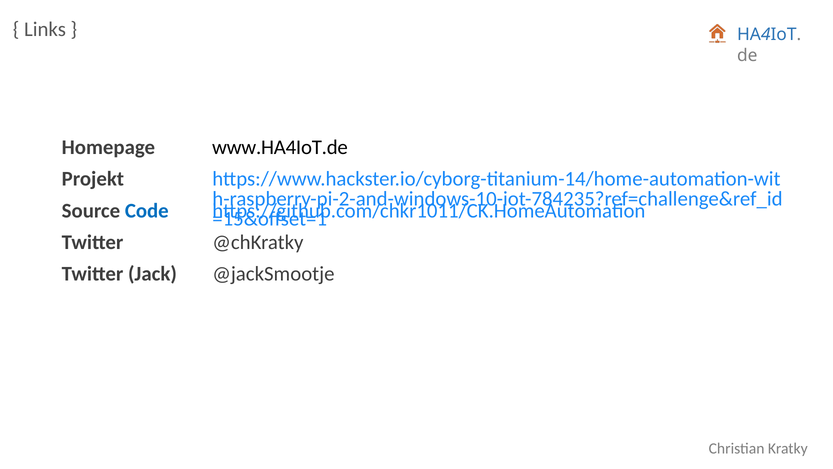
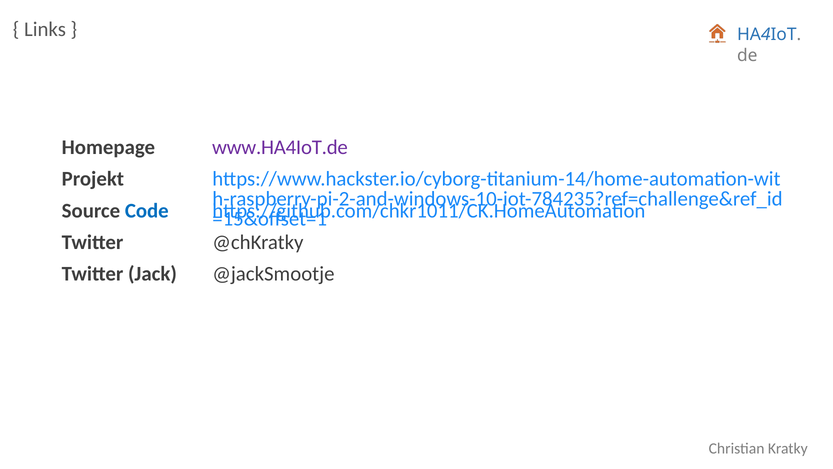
www.HA4IoT.de colour: black -> purple
